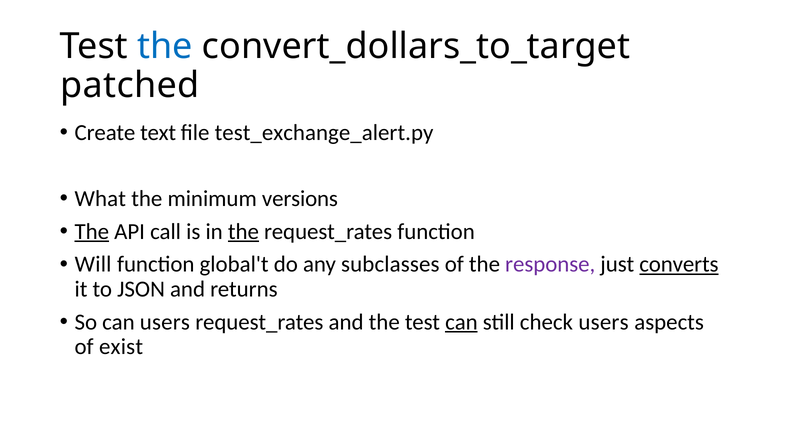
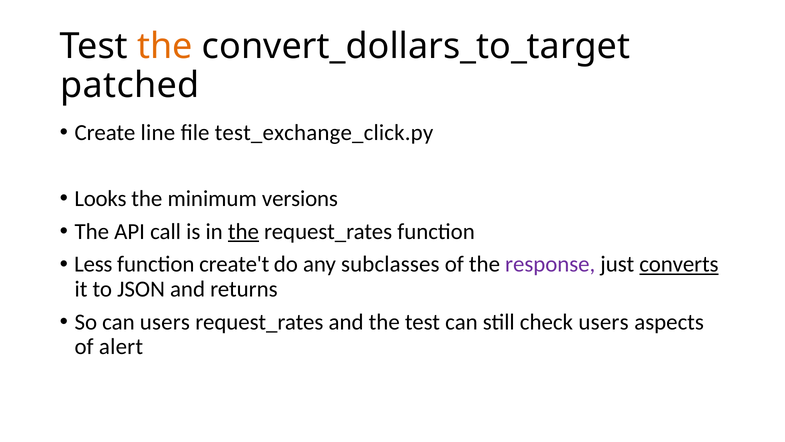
the at (165, 46) colour: blue -> orange
text: text -> line
test_exchange_alert.py: test_exchange_alert.py -> test_exchange_click.py
What: What -> Looks
The at (92, 231) underline: present -> none
Will: Will -> Less
global't: global't -> create't
can at (461, 322) underline: present -> none
exist: exist -> alert
